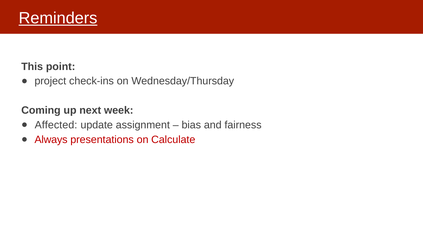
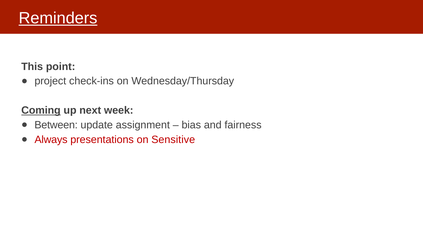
Coming underline: none -> present
Affected: Affected -> Between
Calculate: Calculate -> Sensitive
